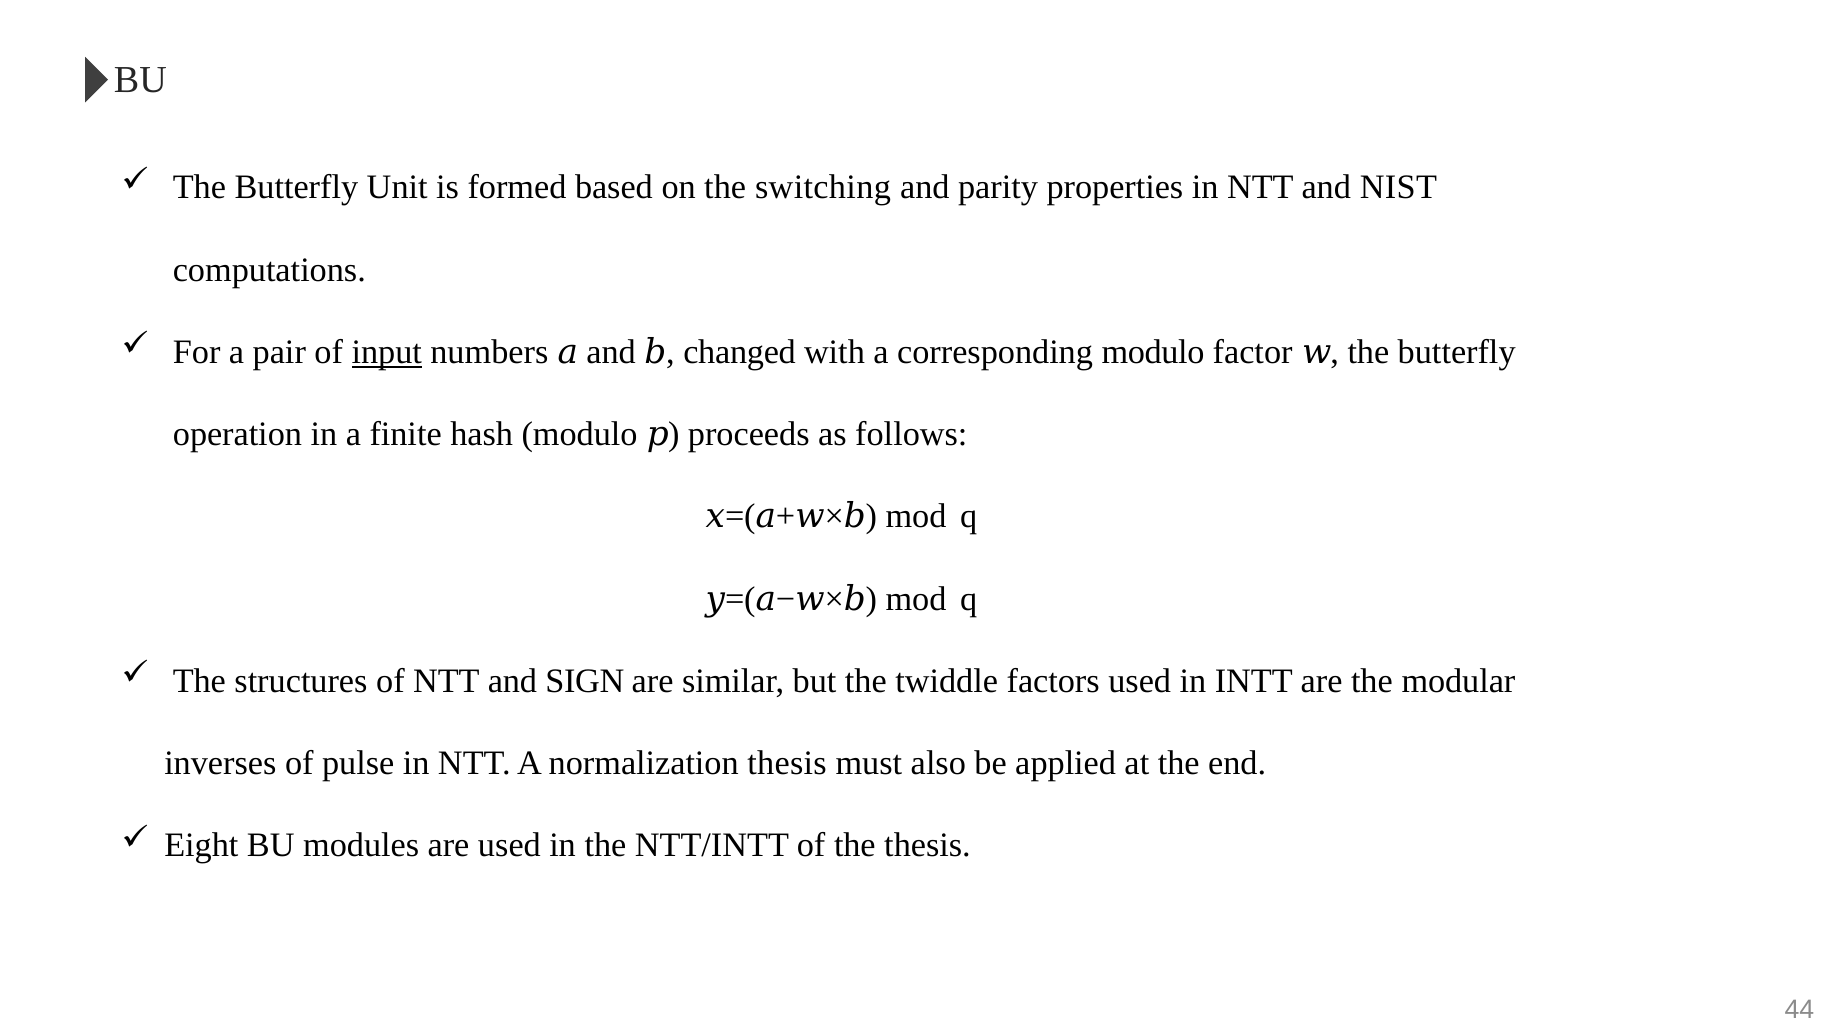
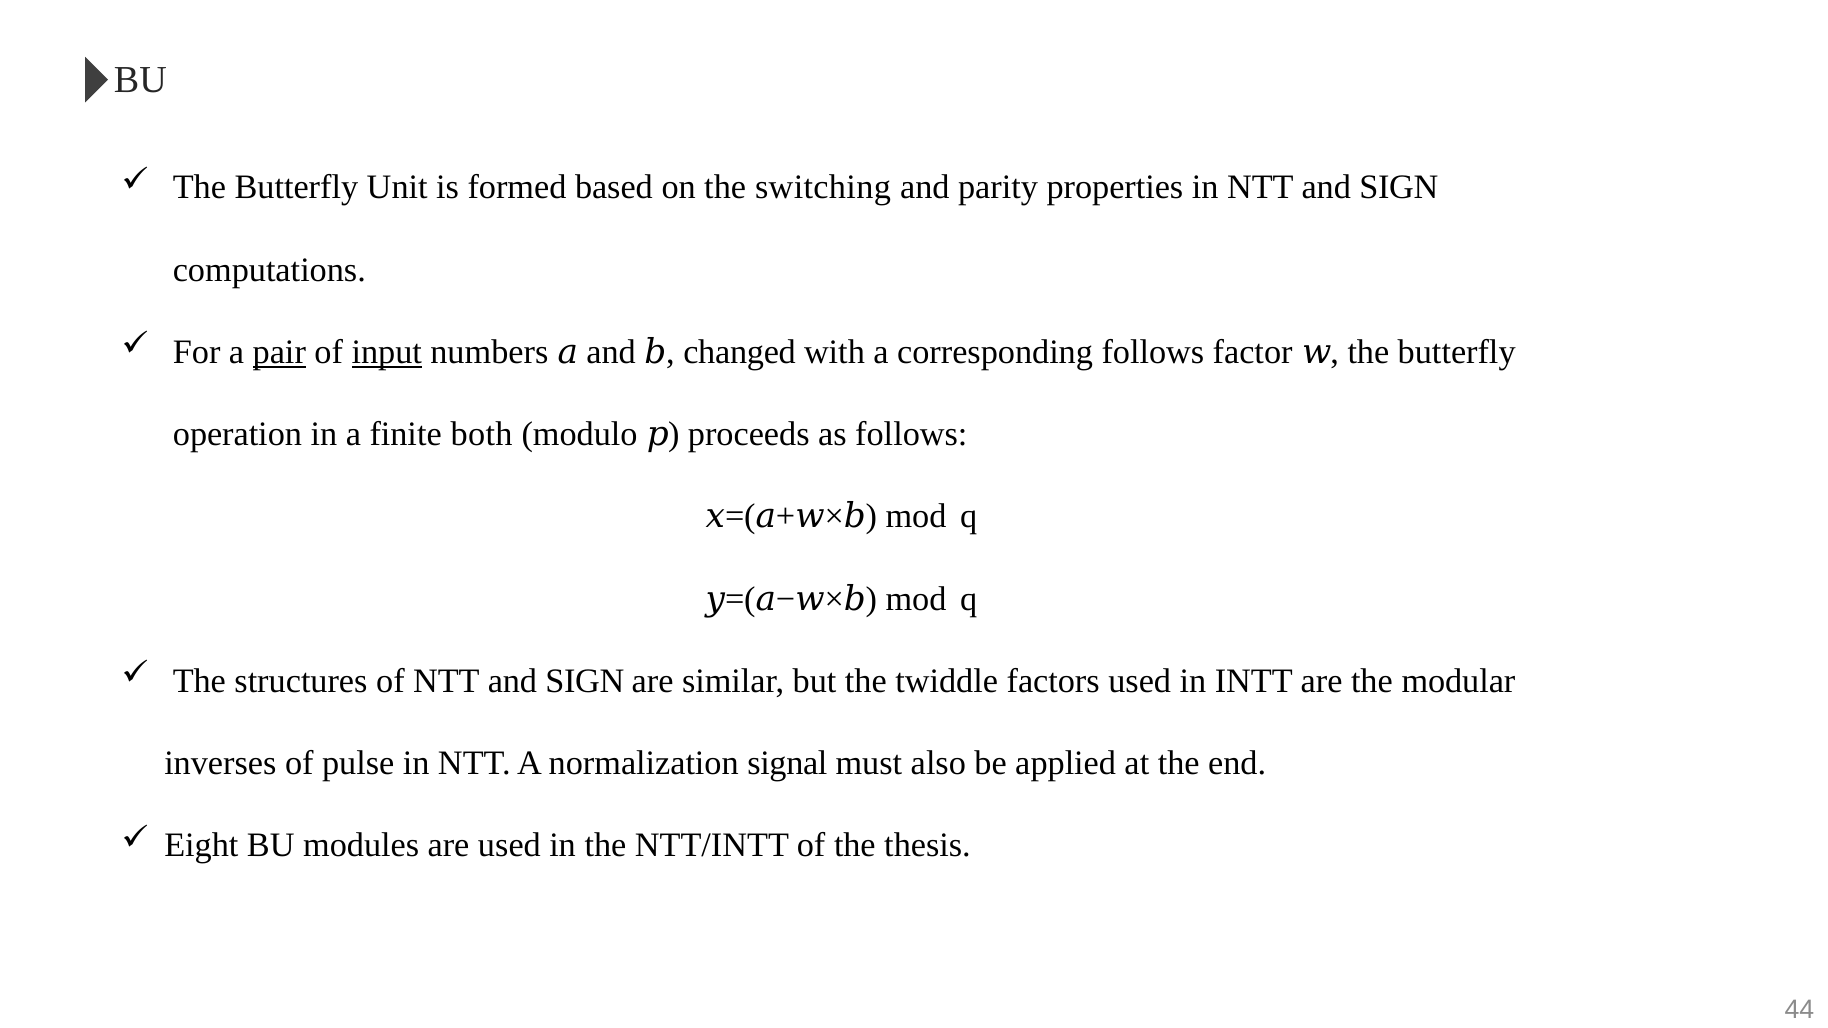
in NTT and NIST: NIST -> SIGN
pair underline: none -> present
corresponding modulo: modulo -> follows
hash: hash -> both
normalization thesis: thesis -> signal
